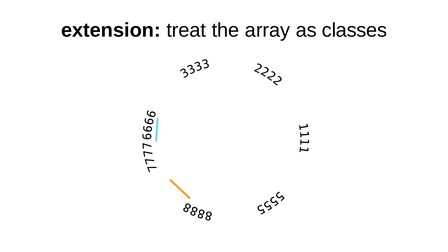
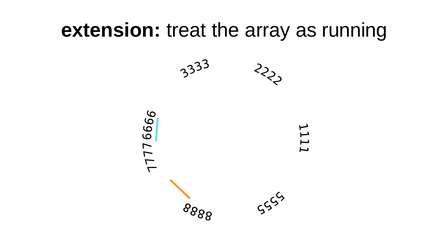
classes: classes -> running
